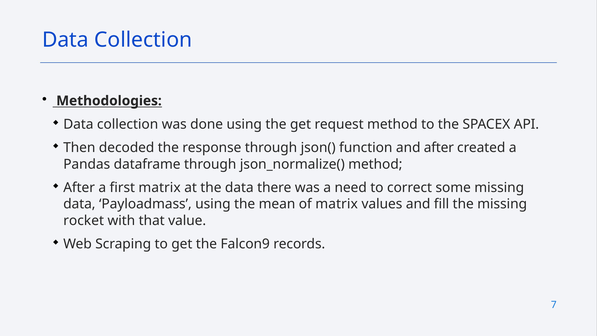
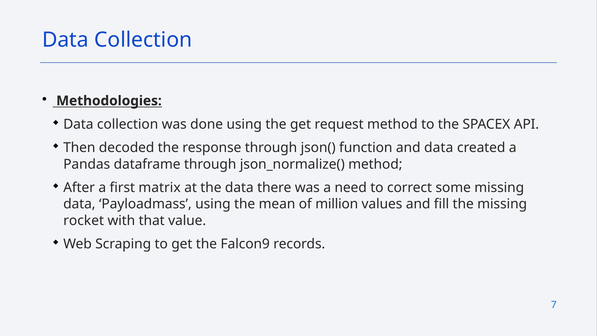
and after: after -> data
of matrix: matrix -> million
